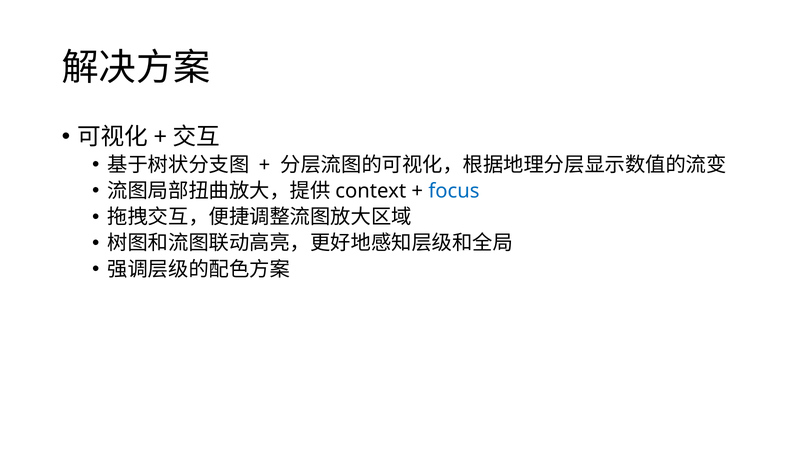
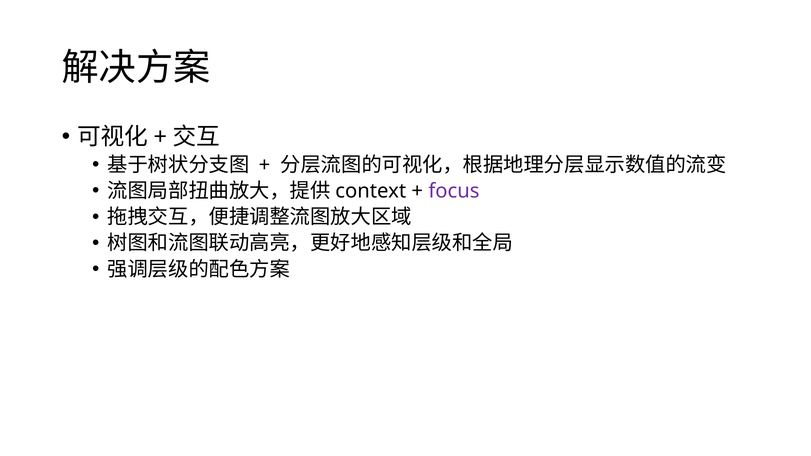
focus colour: blue -> purple
